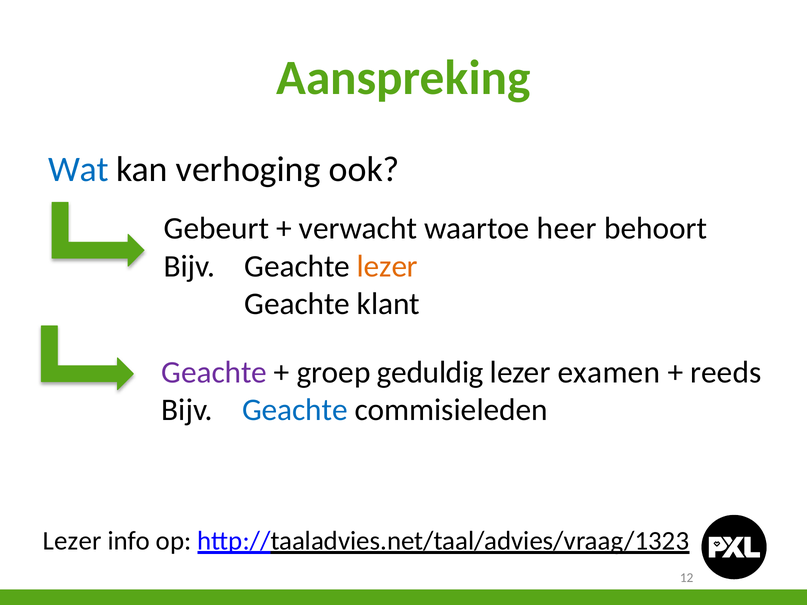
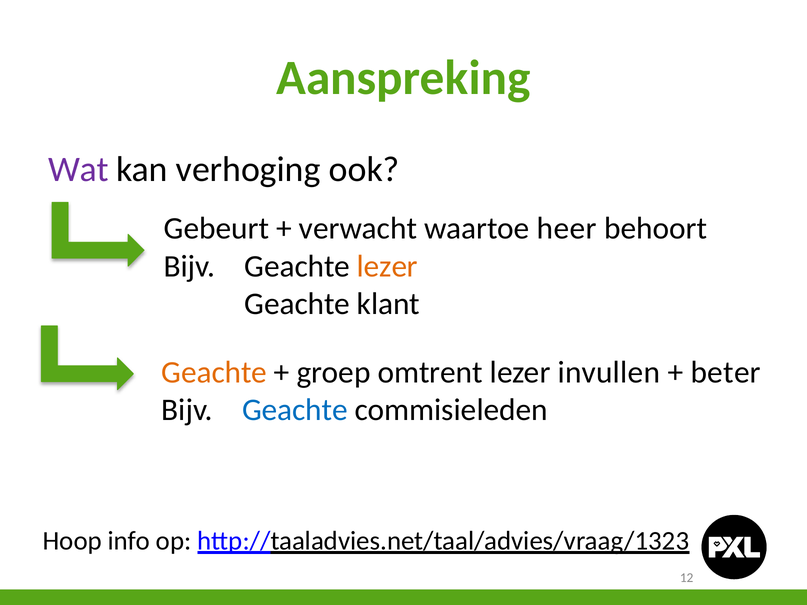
Wat colour: blue -> purple
Geachte at (214, 373) colour: purple -> orange
geduldig: geduldig -> omtrent
examen: examen -> invullen
reeds: reeds -> beter
Lezer at (72, 541): Lezer -> Hoop
